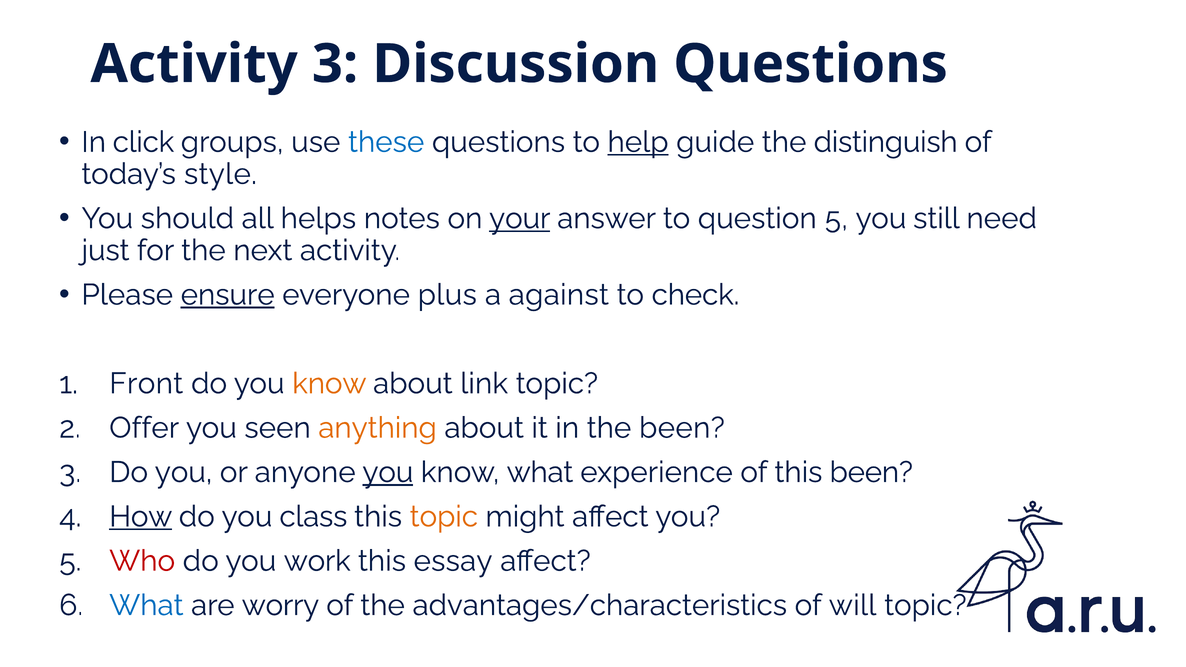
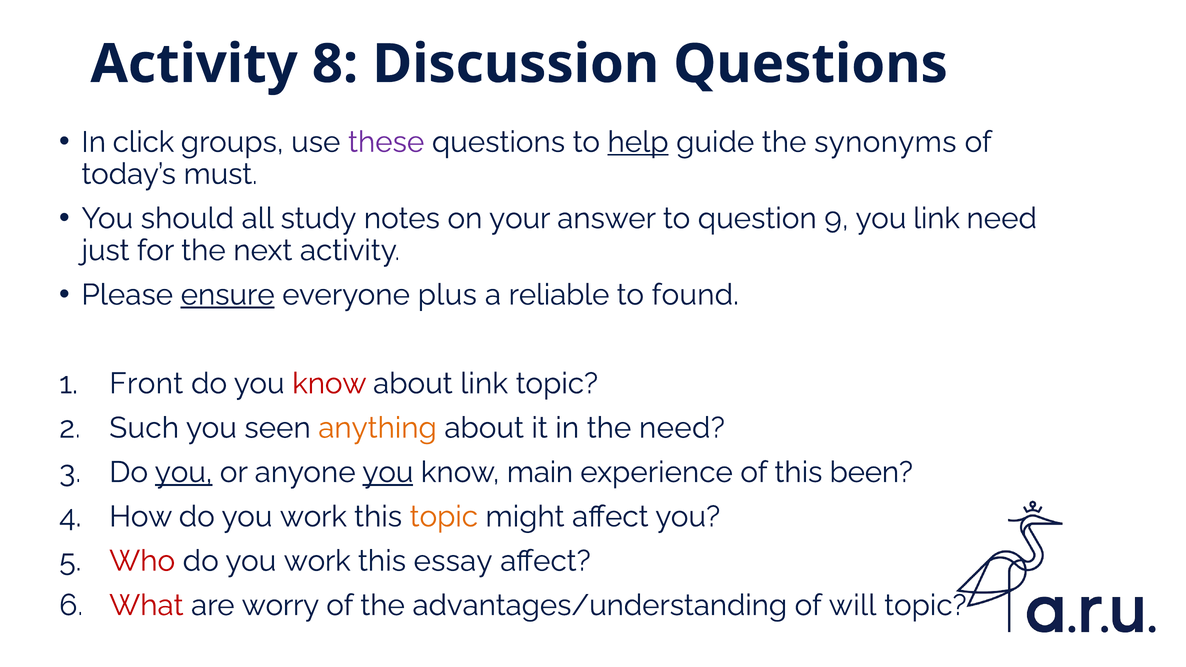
Activity 3: 3 -> 8
these colour: blue -> purple
distinguish: distinguish -> synonyms
style: style -> must
helps: helps -> study
your underline: present -> none
question 5: 5 -> 9
you still: still -> link
against: against -> reliable
check: check -> found
know at (329, 384) colour: orange -> red
Offer: Offer -> Such
the been: been -> need
you at (184, 472) underline: none -> present
know what: what -> main
How underline: present -> none
class at (313, 517): class -> work
What at (146, 605) colour: blue -> red
advantages/characteristics: advantages/characteristics -> advantages/understanding
